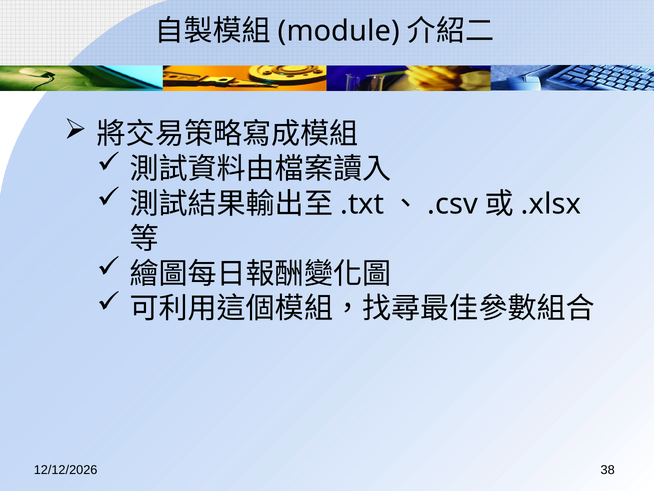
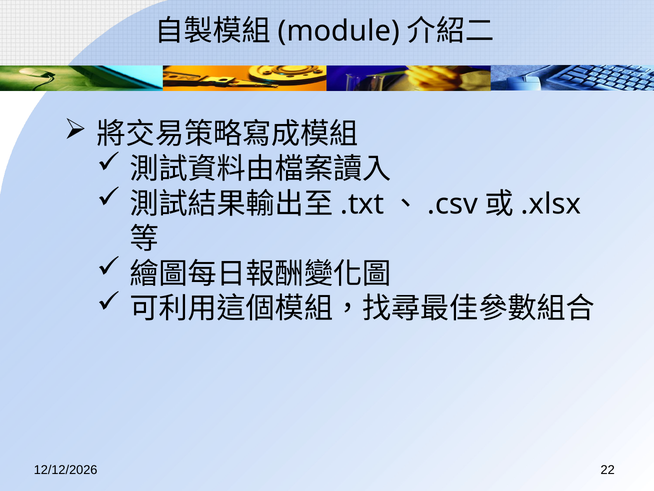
38: 38 -> 22
